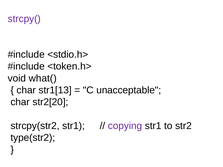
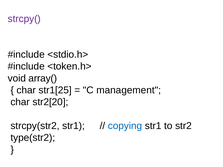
what(: what( -> array(
str1[13: str1[13 -> str1[25
unacceptable: unacceptable -> management
copying colour: purple -> blue
